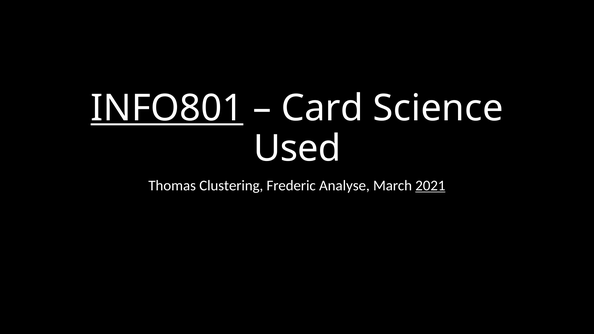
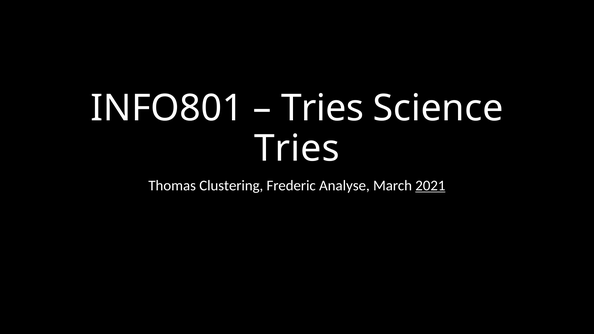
INFO801 underline: present -> none
Card at (322, 108): Card -> Tries
Used at (297, 148): Used -> Tries
